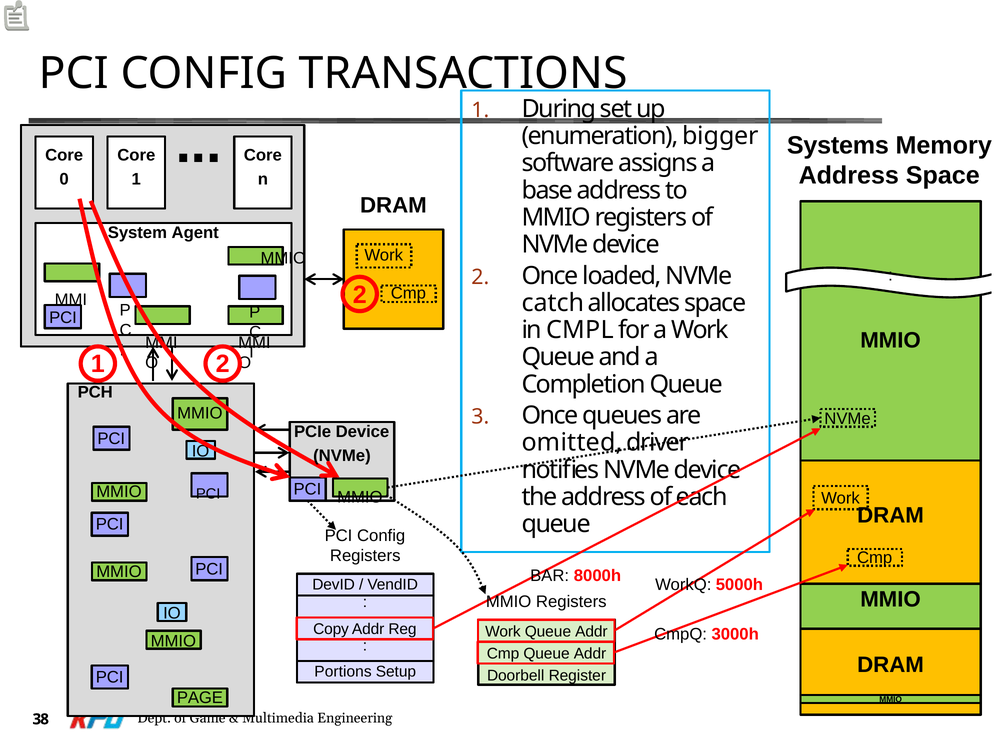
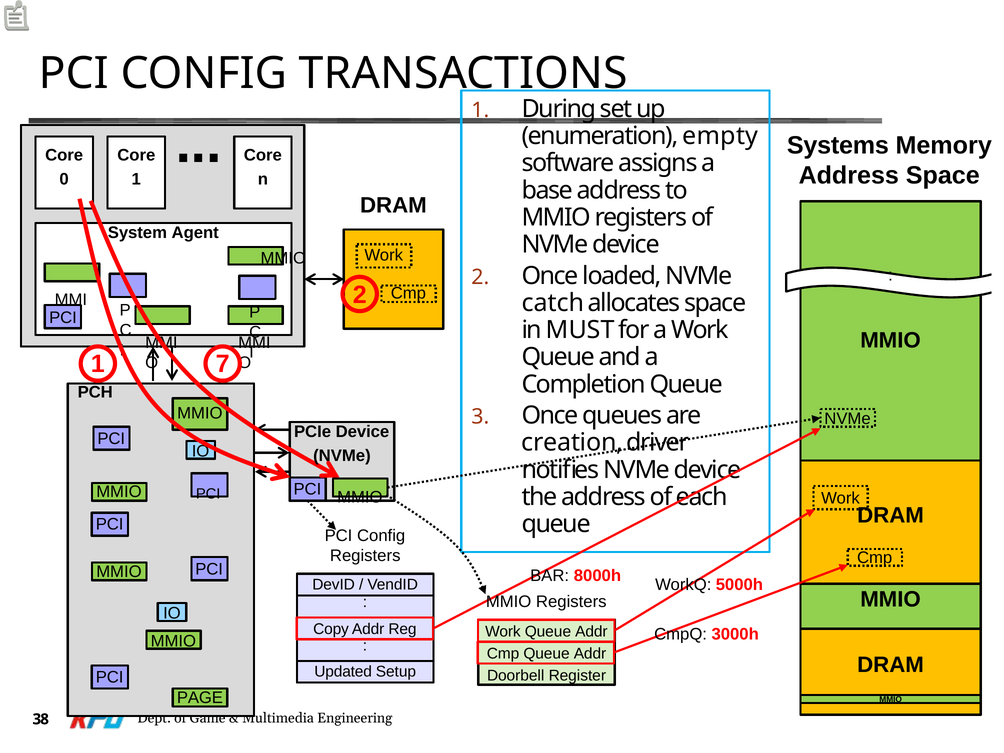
bigger: bigger -> empty
CMPL: CMPL -> MUST
1 2: 2 -> 7
omitted: omitted -> creation
Portions: Portions -> Updated
